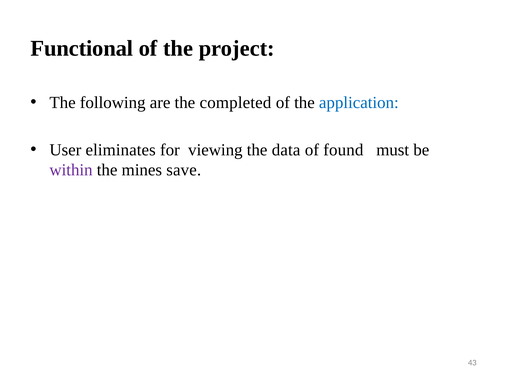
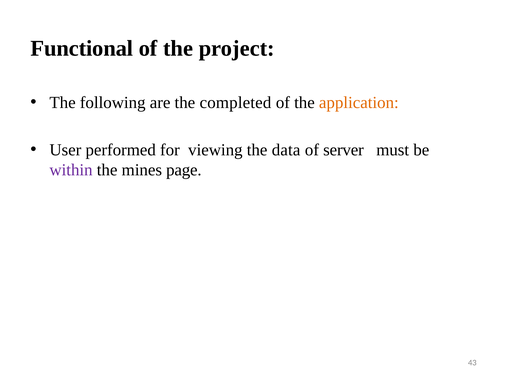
application colour: blue -> orange
eliminates: eliminates -> performed
found: found -> server
save: save -> page
